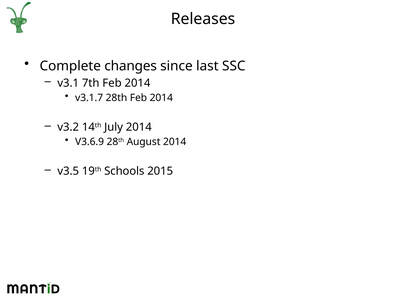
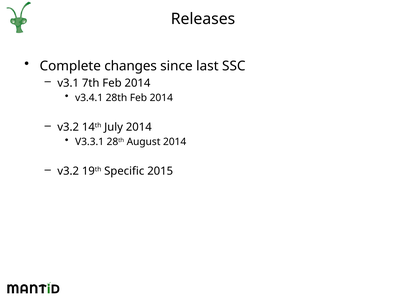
v3.1.7: v3.1.7 -> v3.4.1
V3.6.9: V3.6.9 -> V3.3.1
v3.5 at (68, 172): v3.5 -> v3.2
Schools: Schools -> Specific
